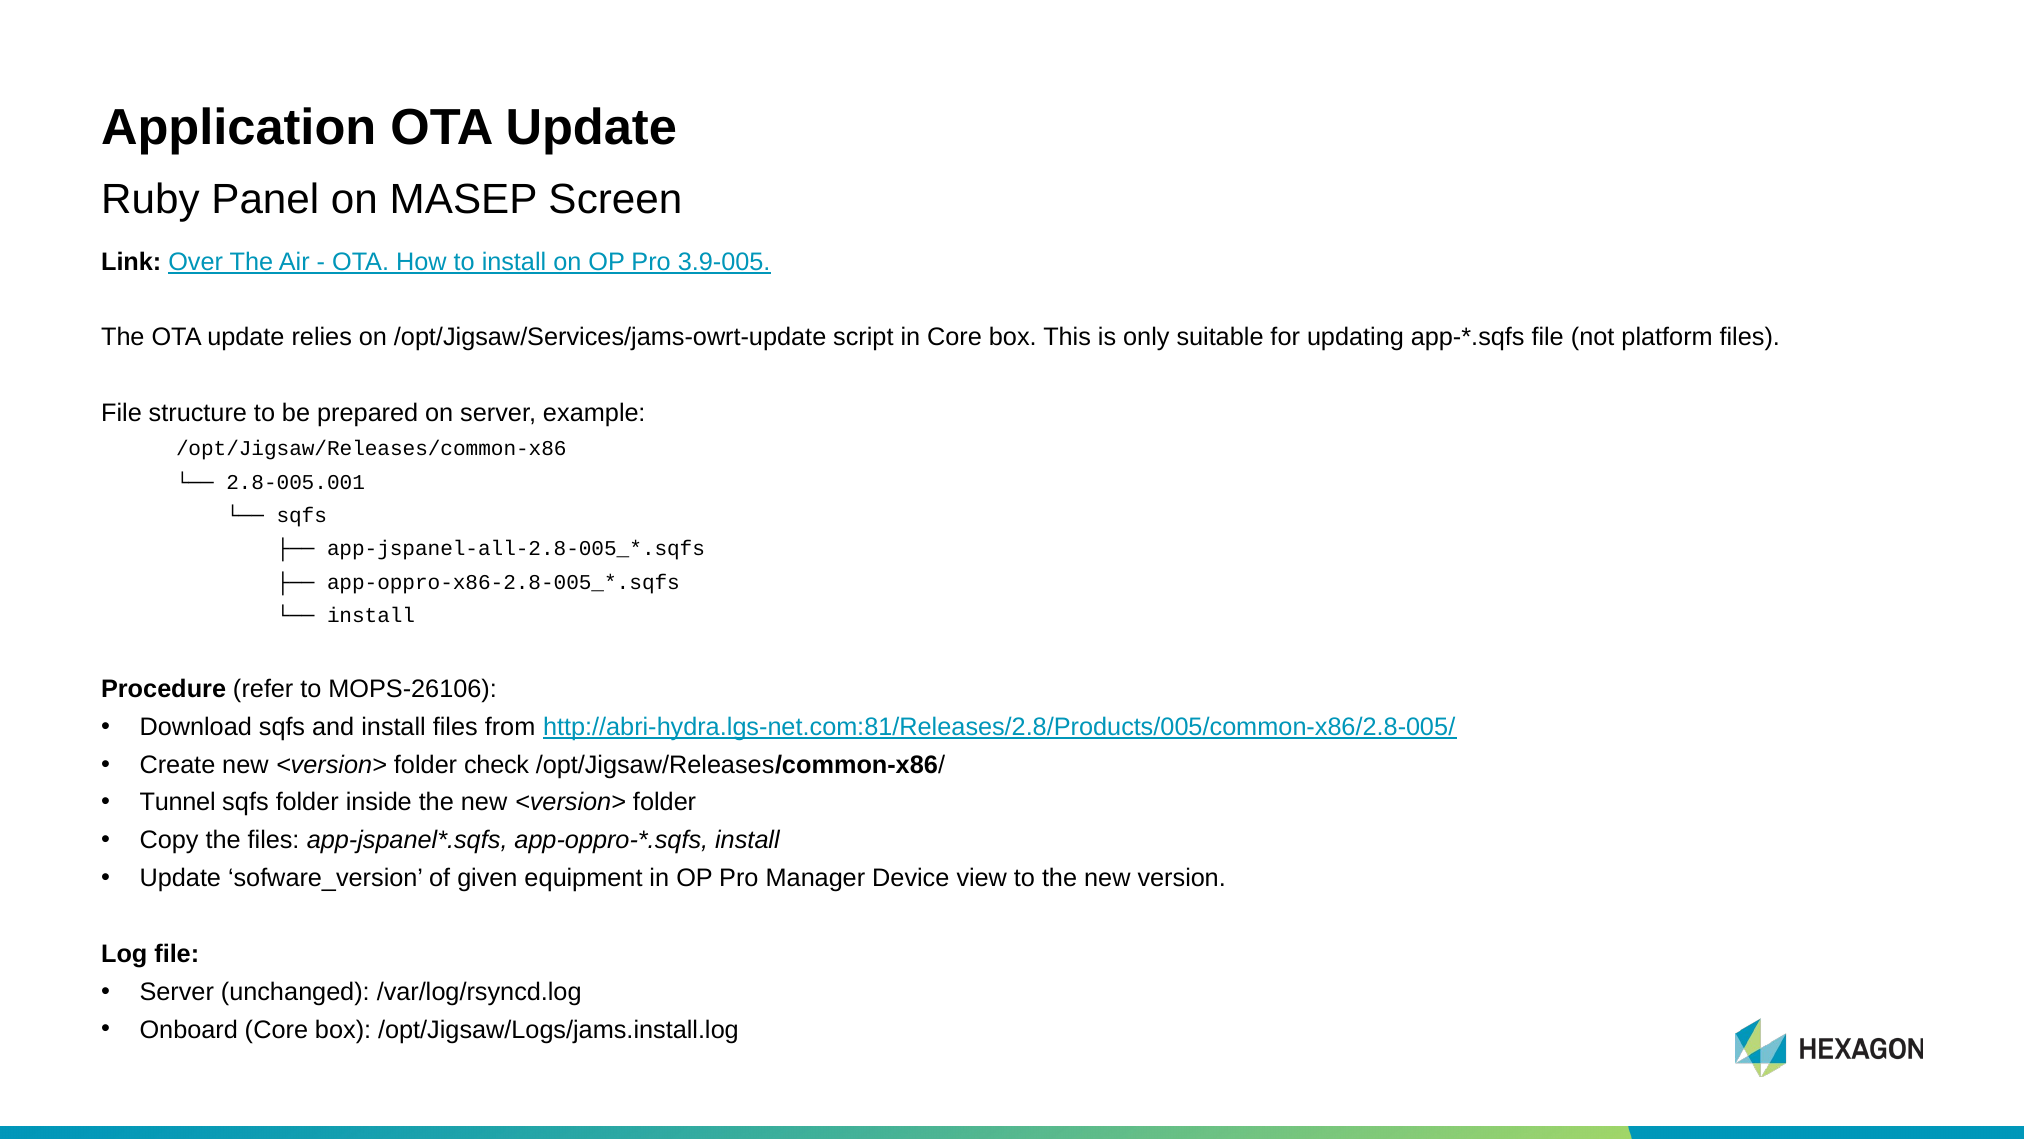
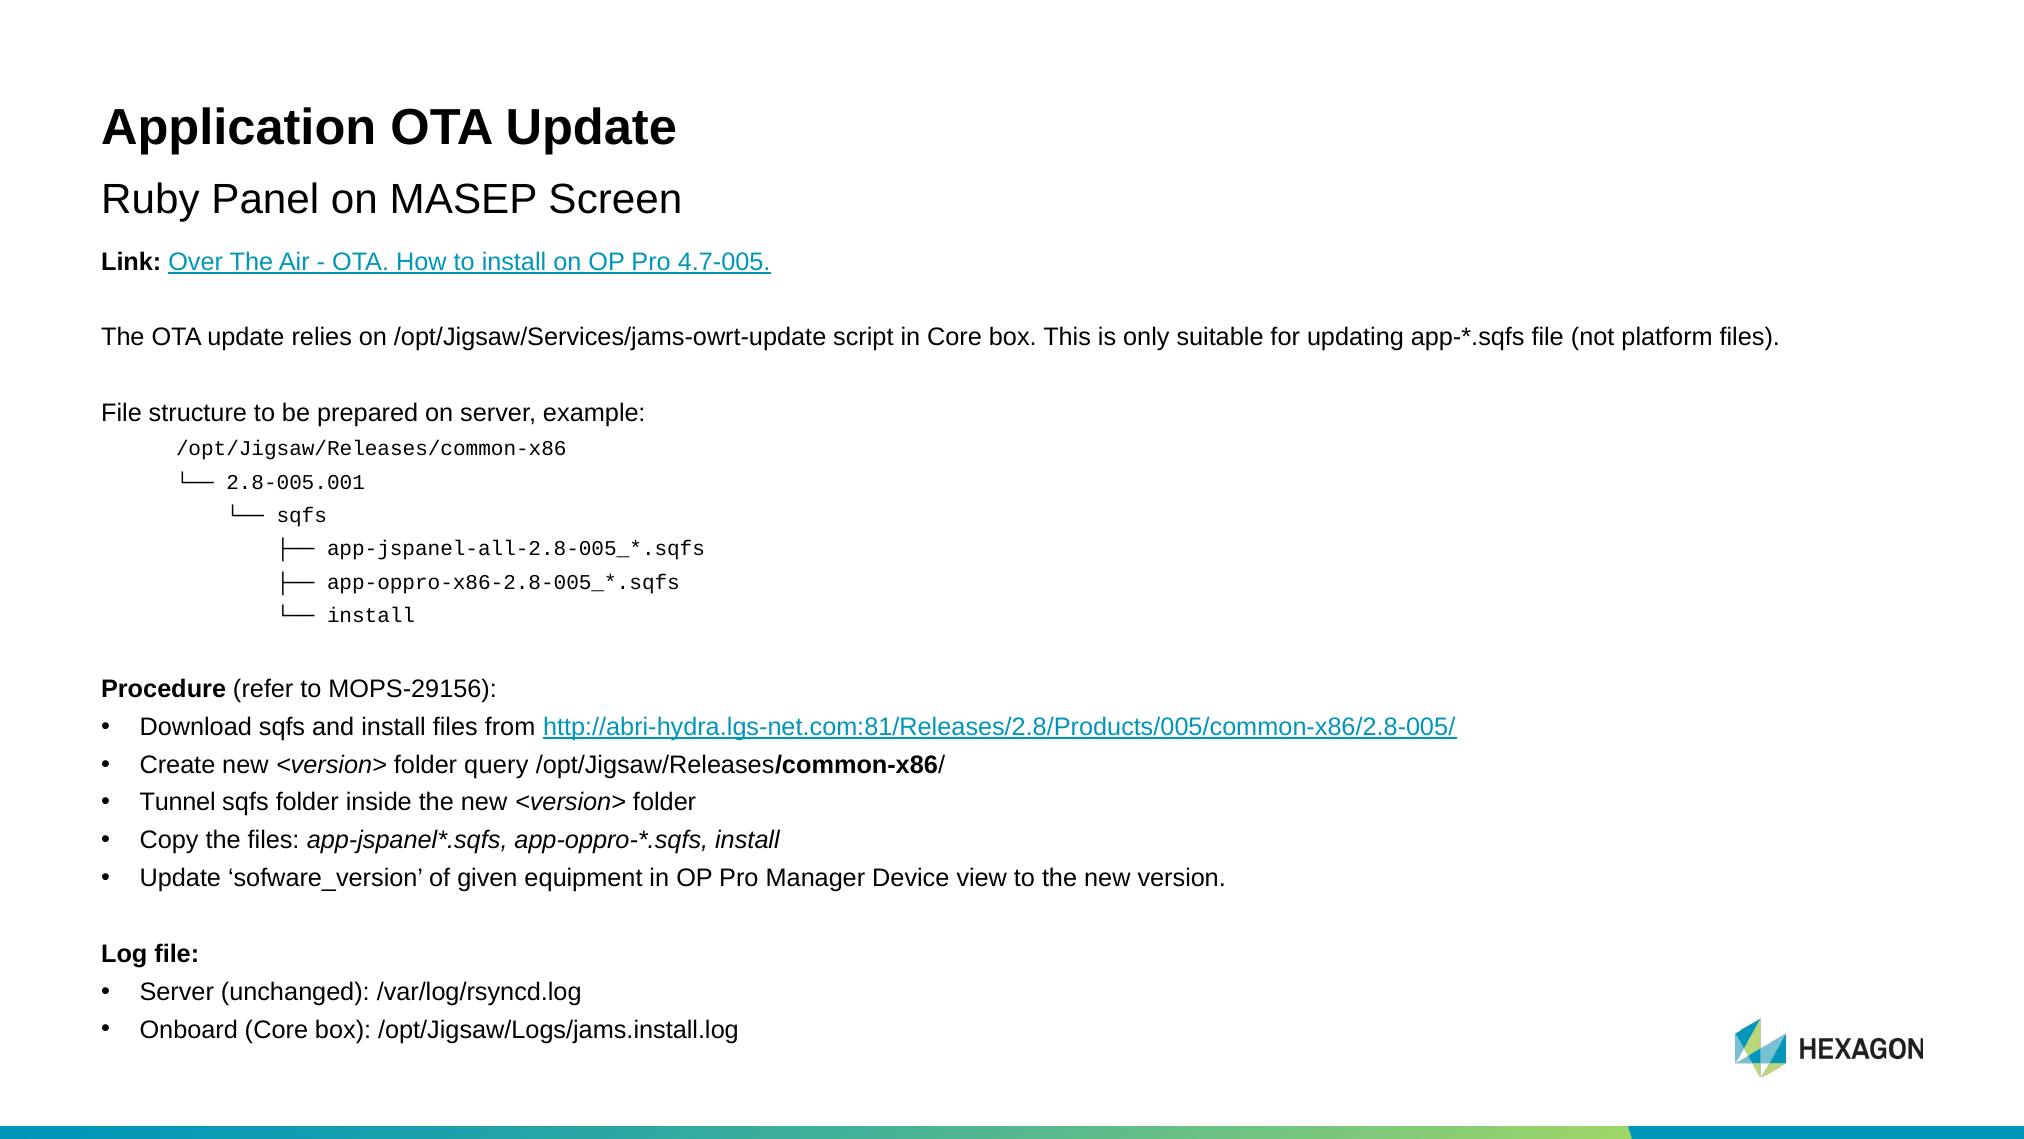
3.9-005: 3.9-005 -> 4.7-005
MOPS-26106: MOPS-26106 -> MOPS-29156
check: check -> query
